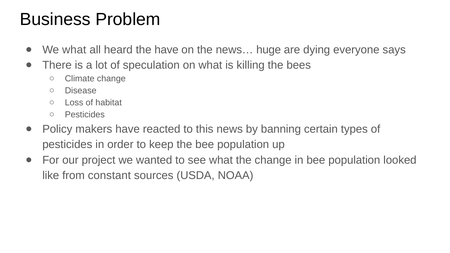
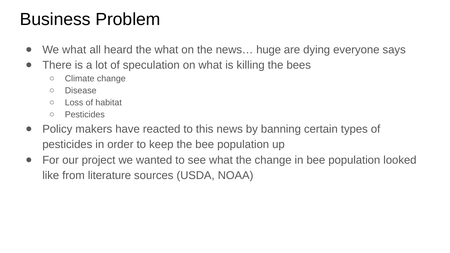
the have: have -> what
constant: constant -> literature
